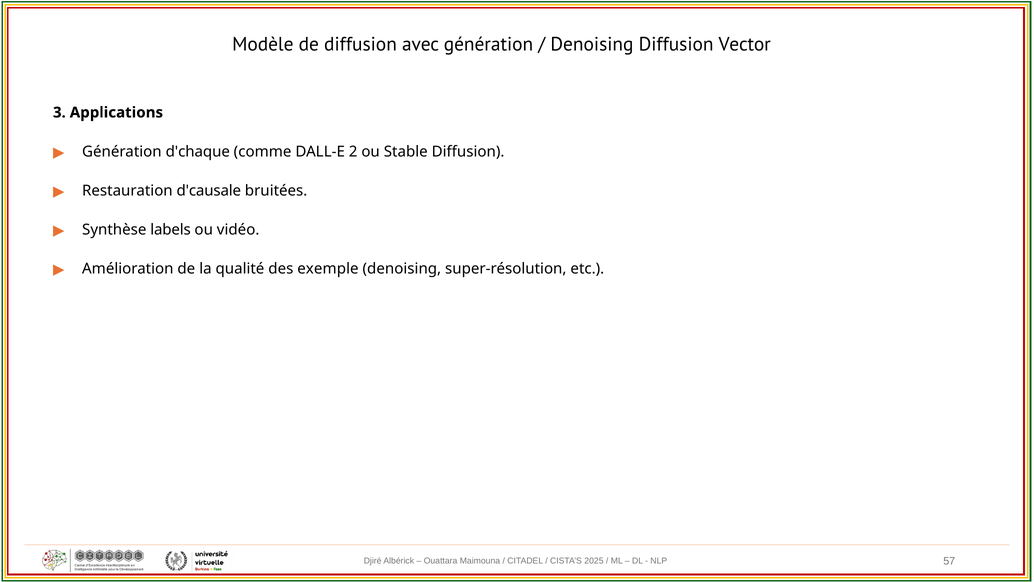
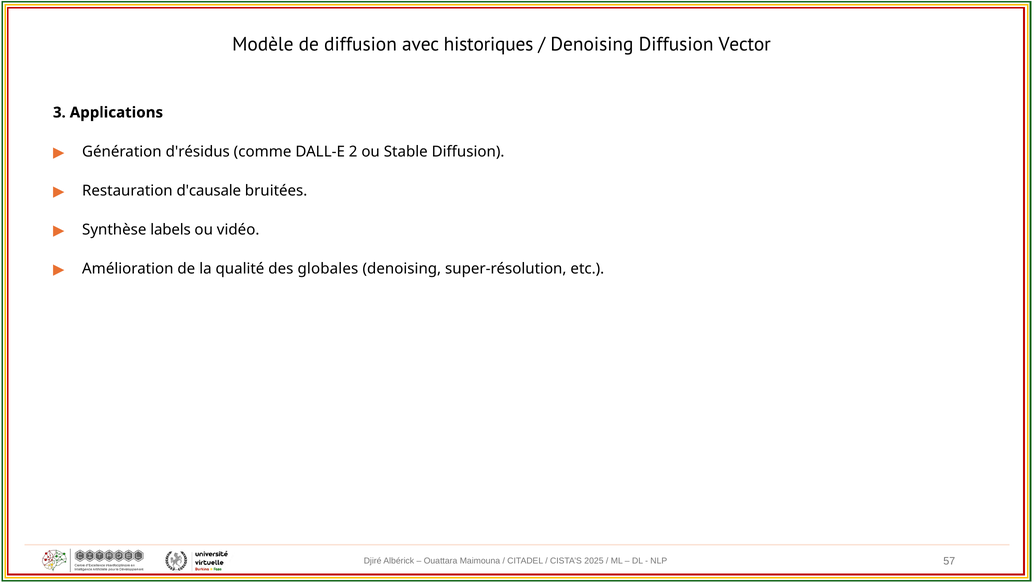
avec génération: génération -> historiques
d'chaque: d'chaque -> d'résidus
exemple: exemple -> globales
